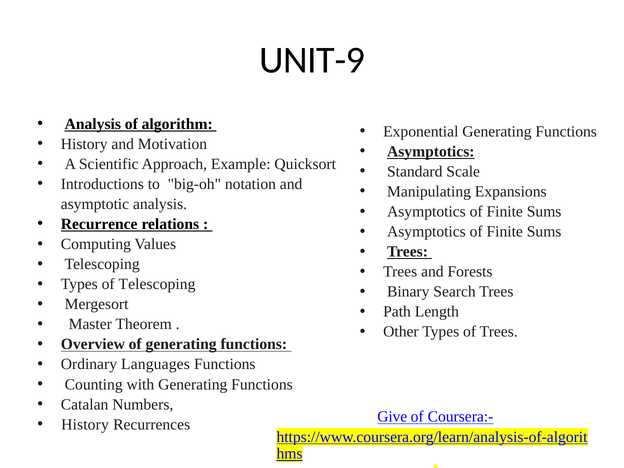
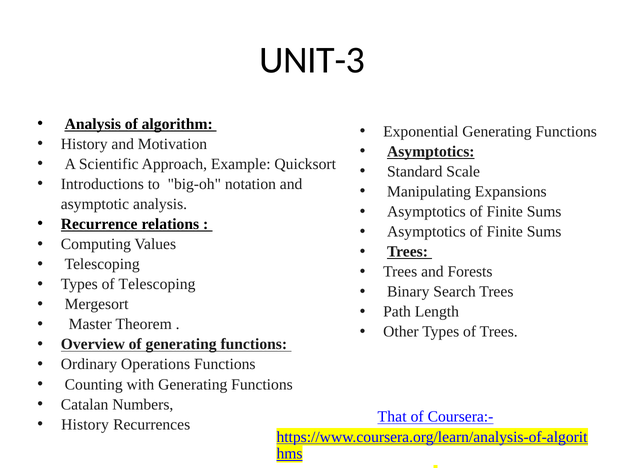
UNIT-9: UNIT-9 -> UNIT-3
Languages: Languages -> Operations
Give: Give -> That
